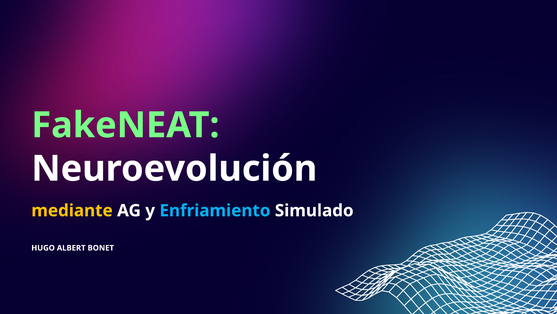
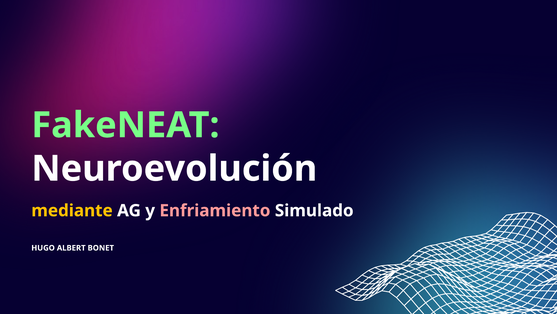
Enfriamiento colour: light blue -> pink
